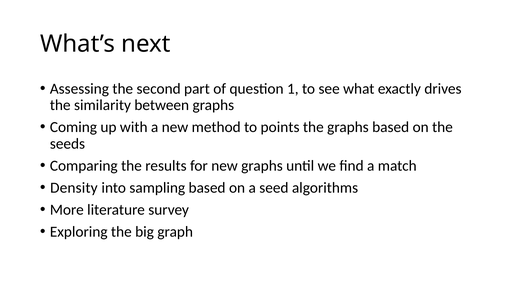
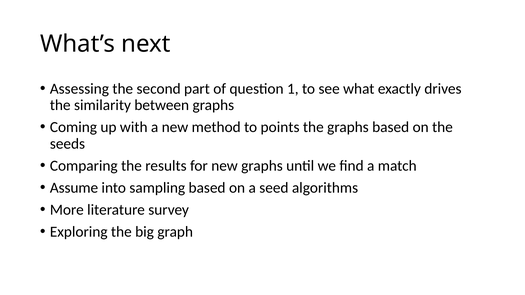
Density: Density -> Assume
